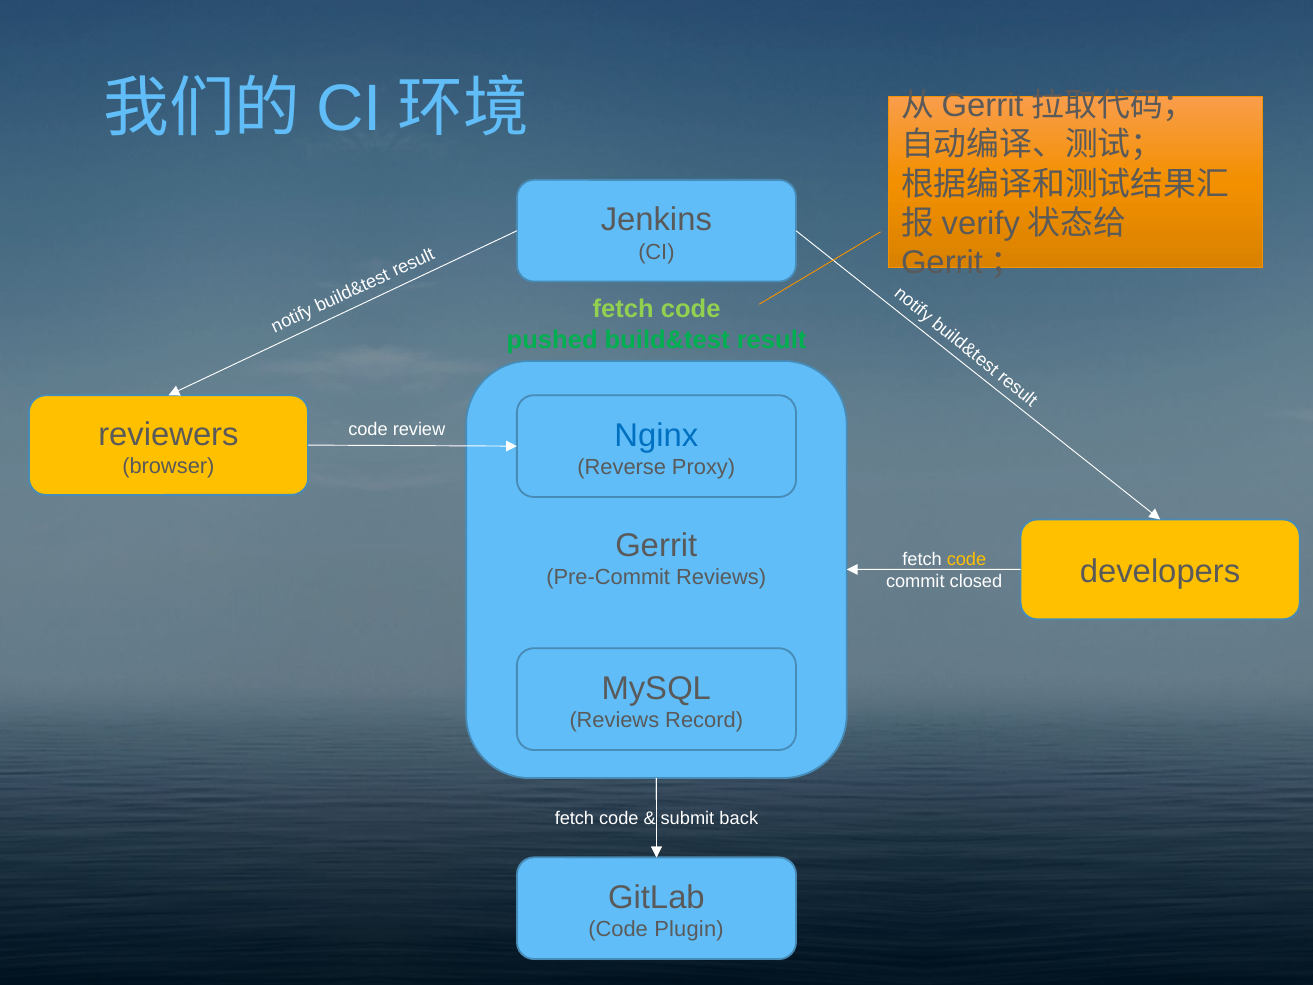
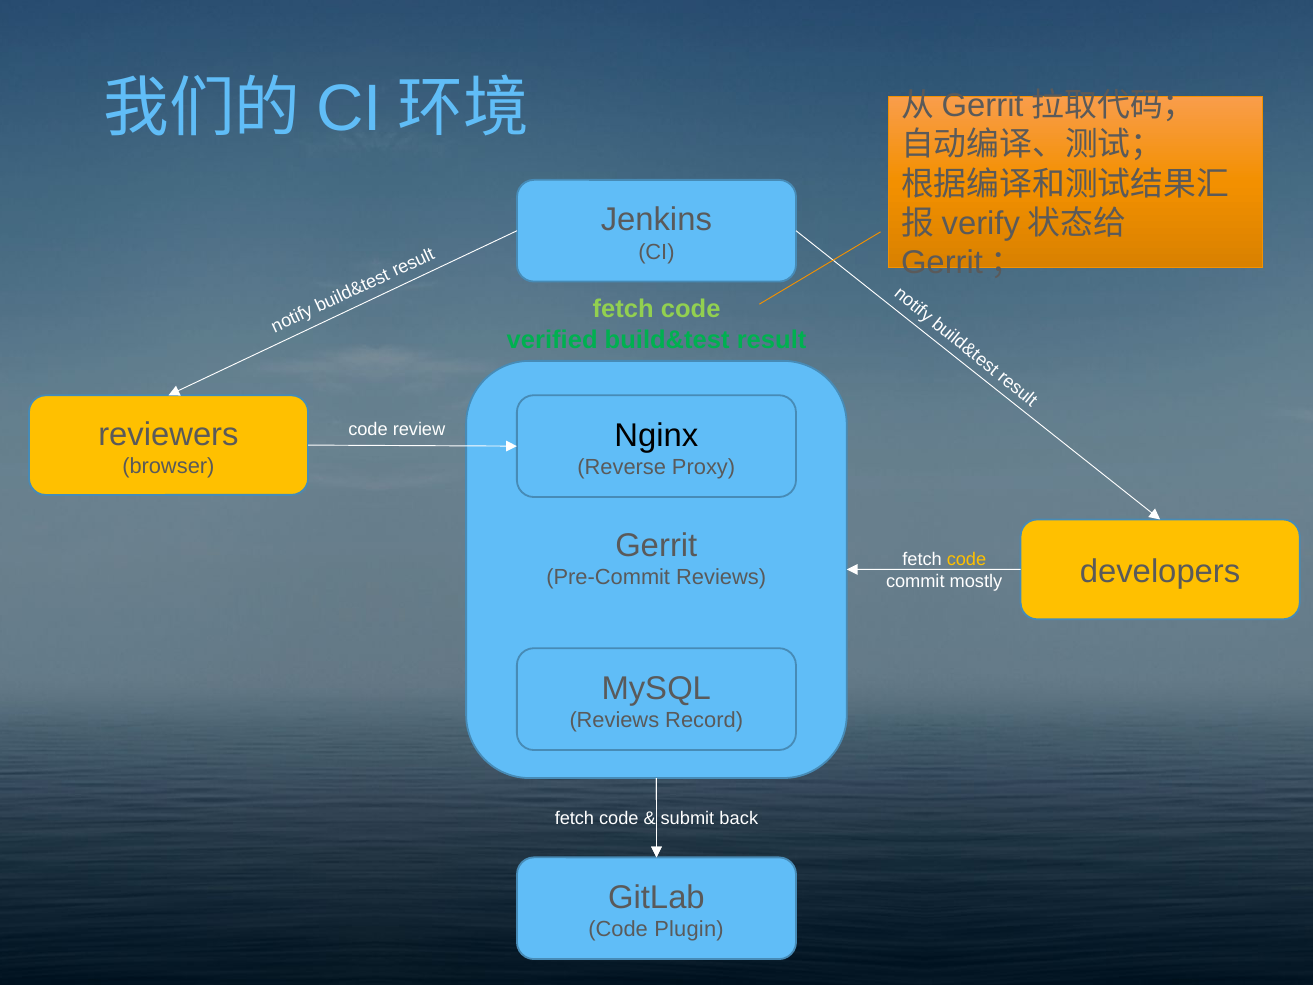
pushed: pushed -> verified
Nginx colour: blue -> black
closed: closed -> mostly
